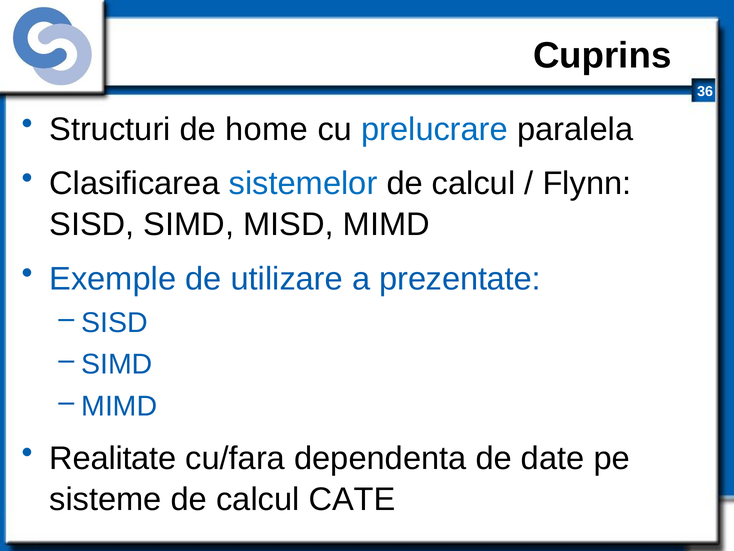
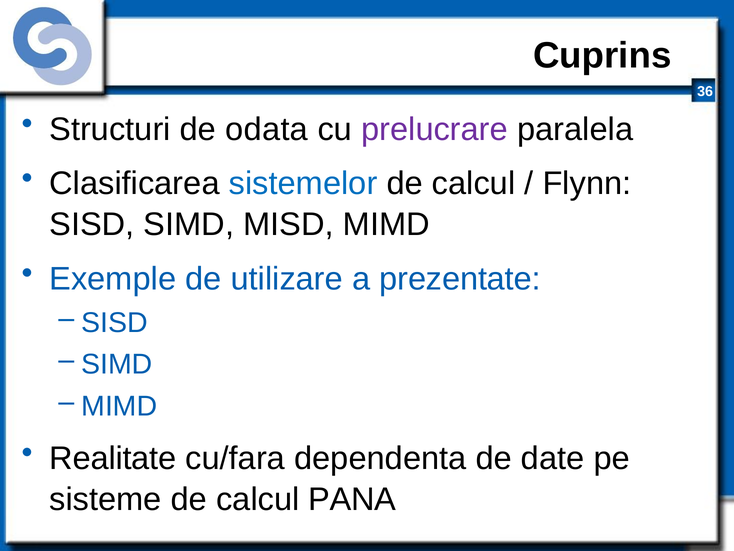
home: home -> odata
prelucrare colour: blue -> purple
CATE: CATE -> PANA
